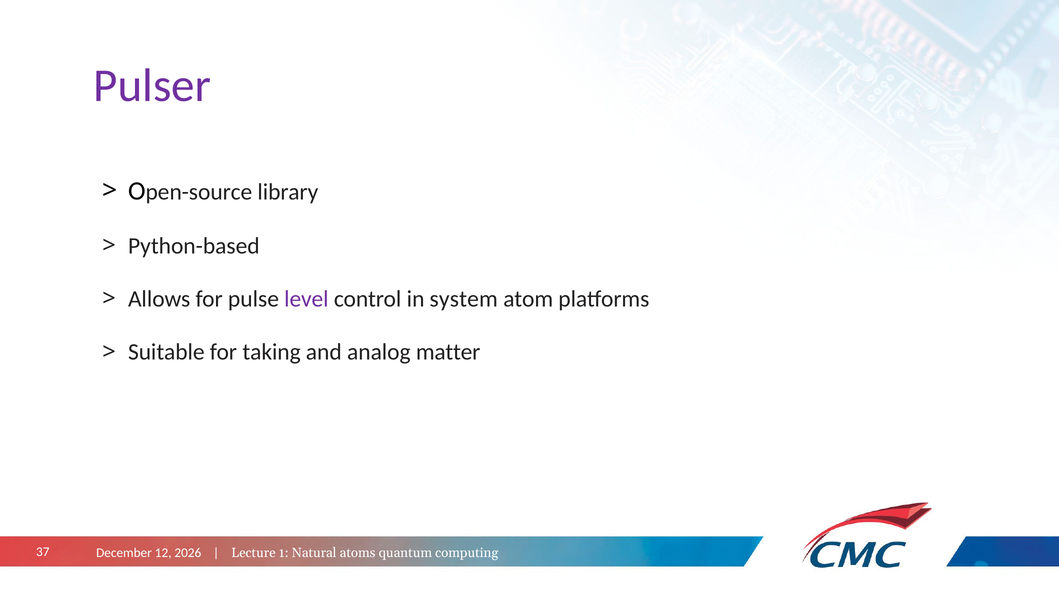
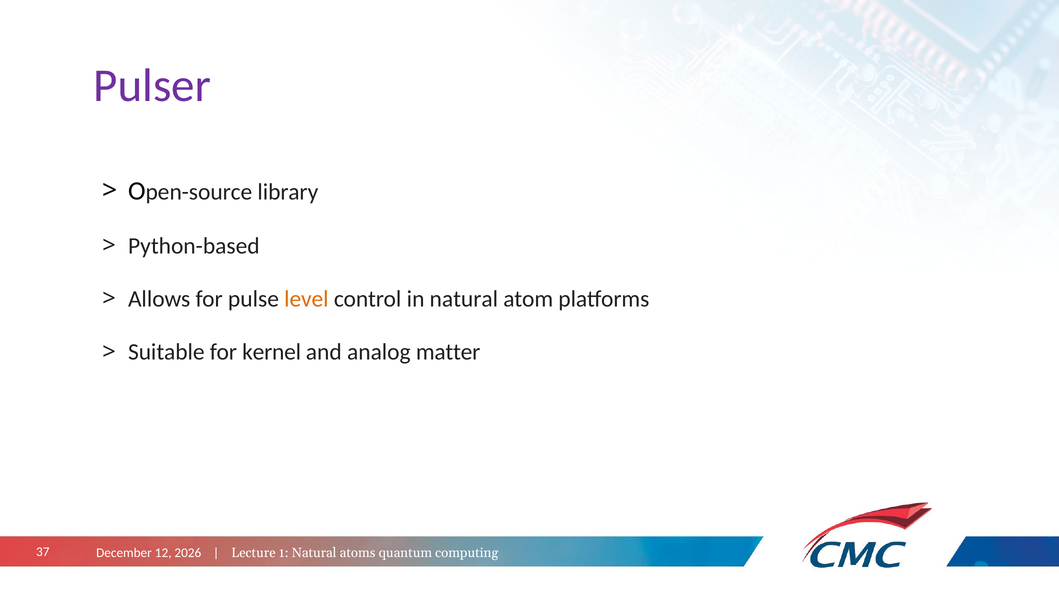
level colour: purple -> orange
in system: system -> natural
taking: taking -> kernel
